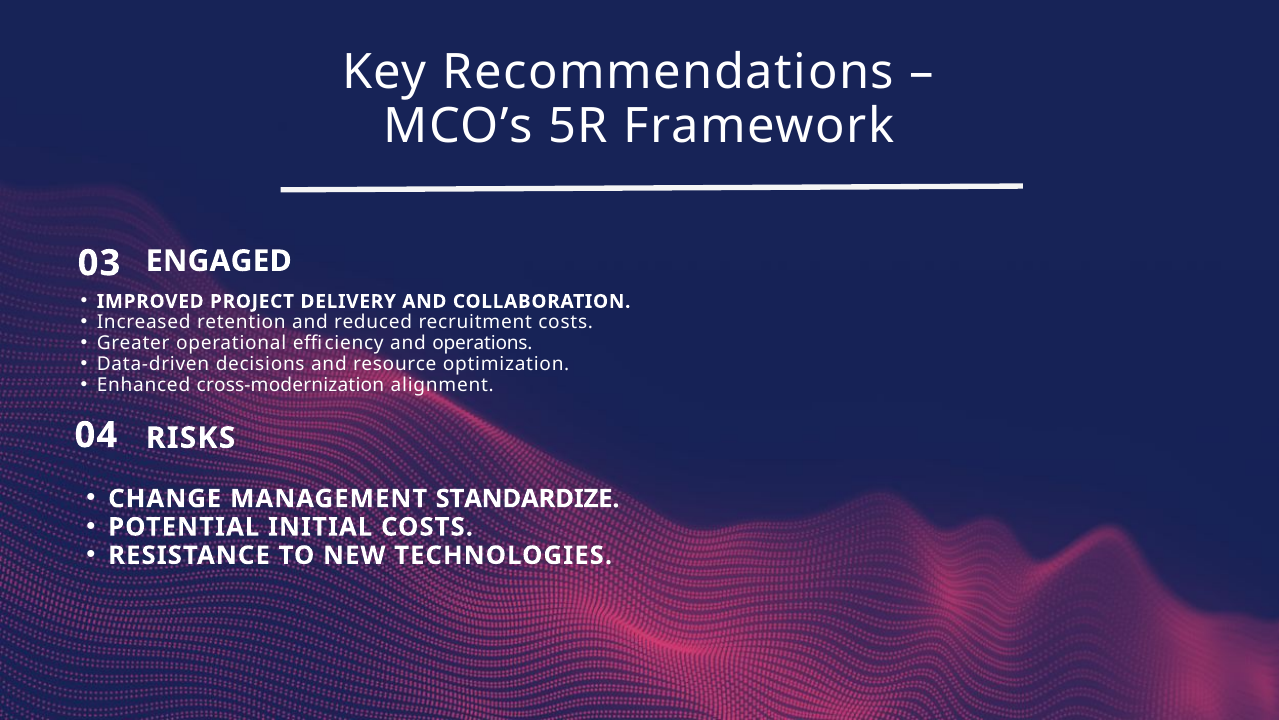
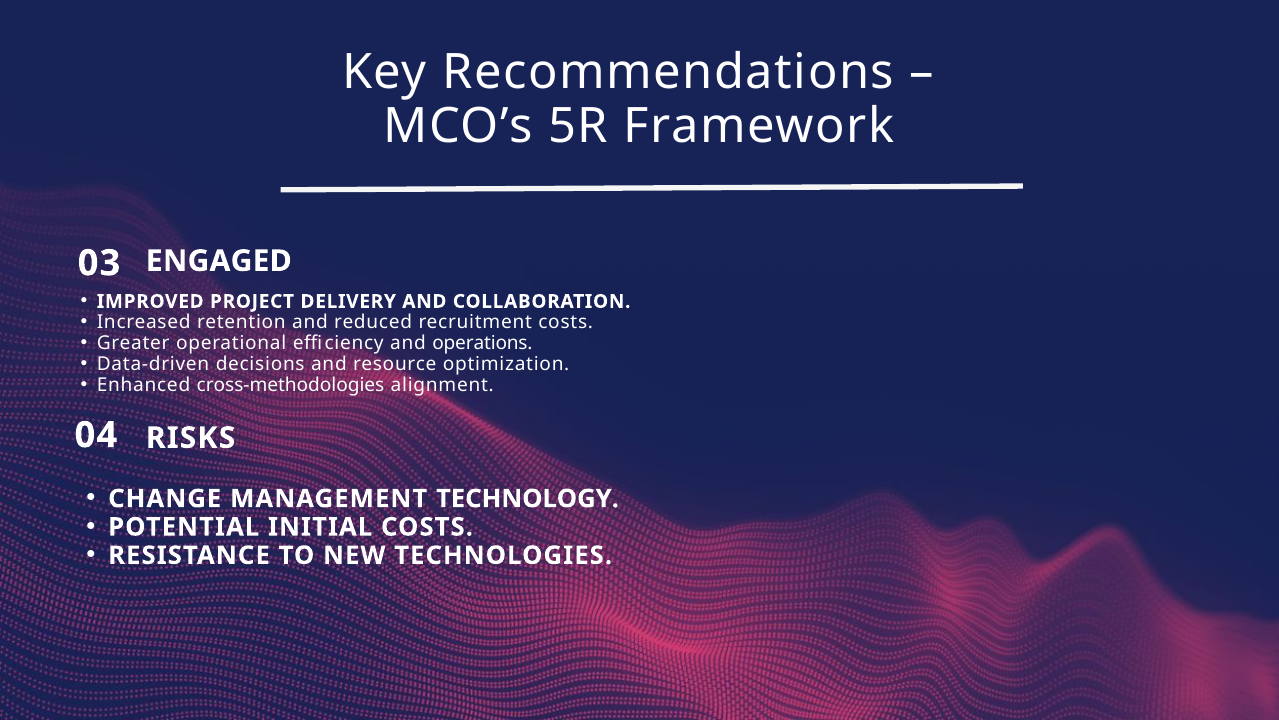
cross-modernization: cross-modernization -> cross-methodologies
STANDARDIZE: STANDARDIZE -> TECHNOLOGY
